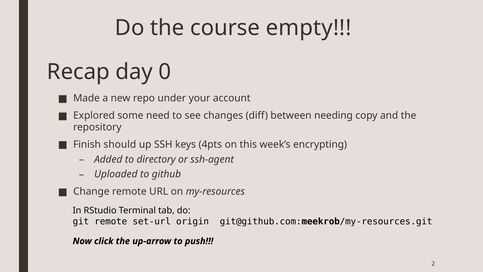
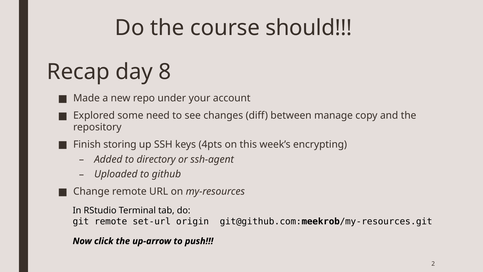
empty: empty -> should
0: 0 -> 8
needing: needing -> manage
should: should -> storing
